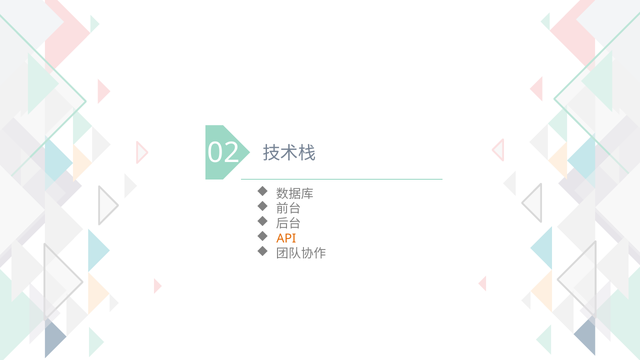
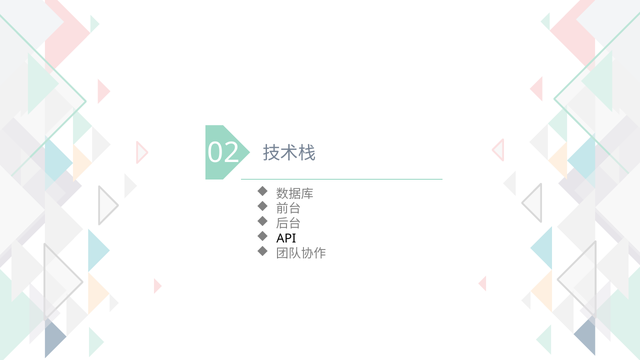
API colour: orange -> black
